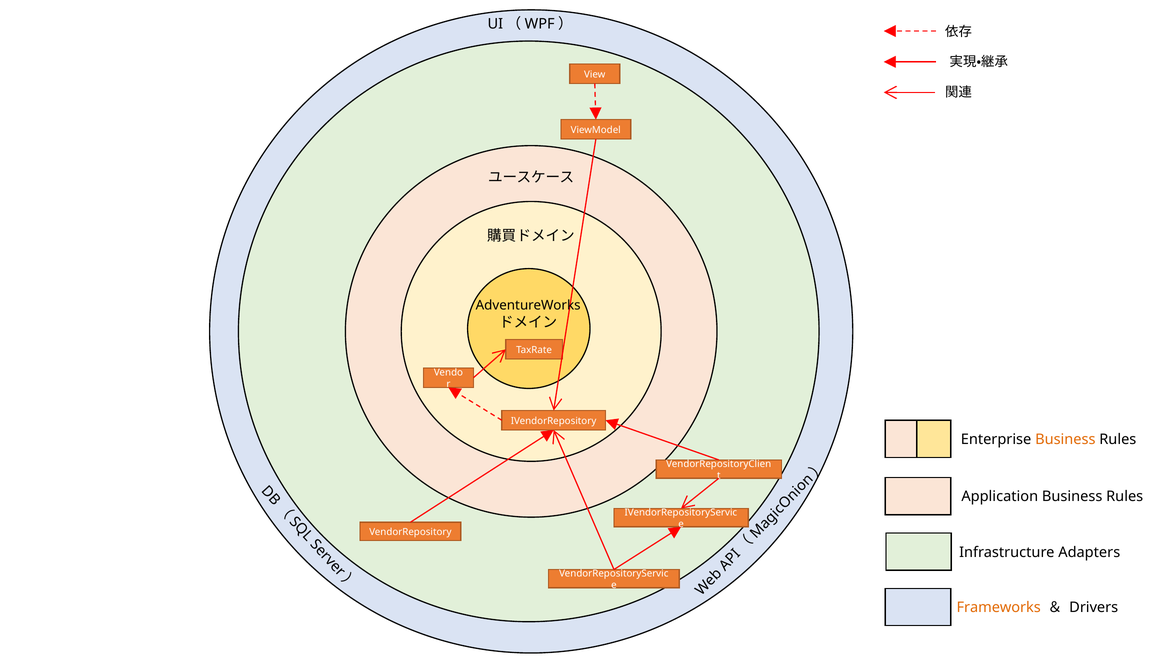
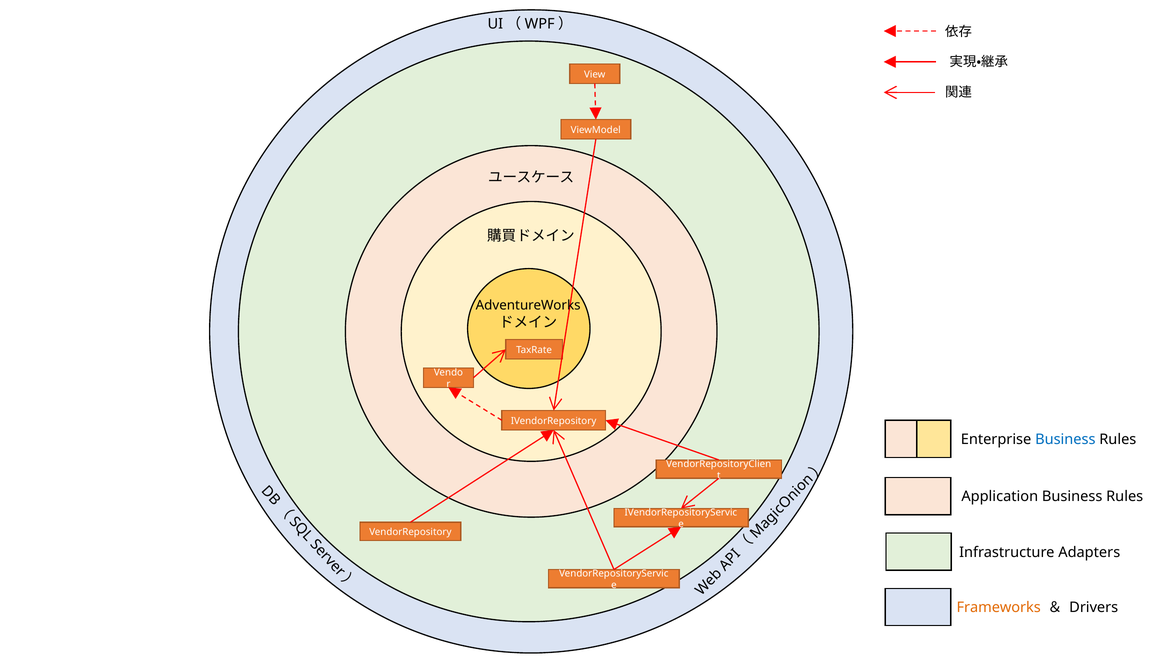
Business at (1065, 440) colour: orange -> blue
